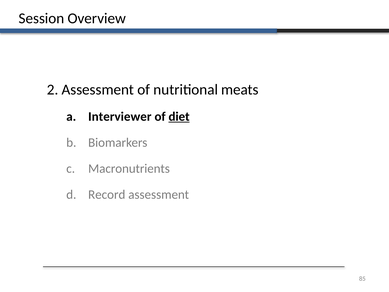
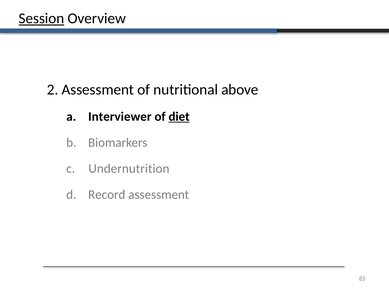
Session underline: none -> present
meats: meats -> above
Macronutrients: Macronutrients -> Undernutrition
